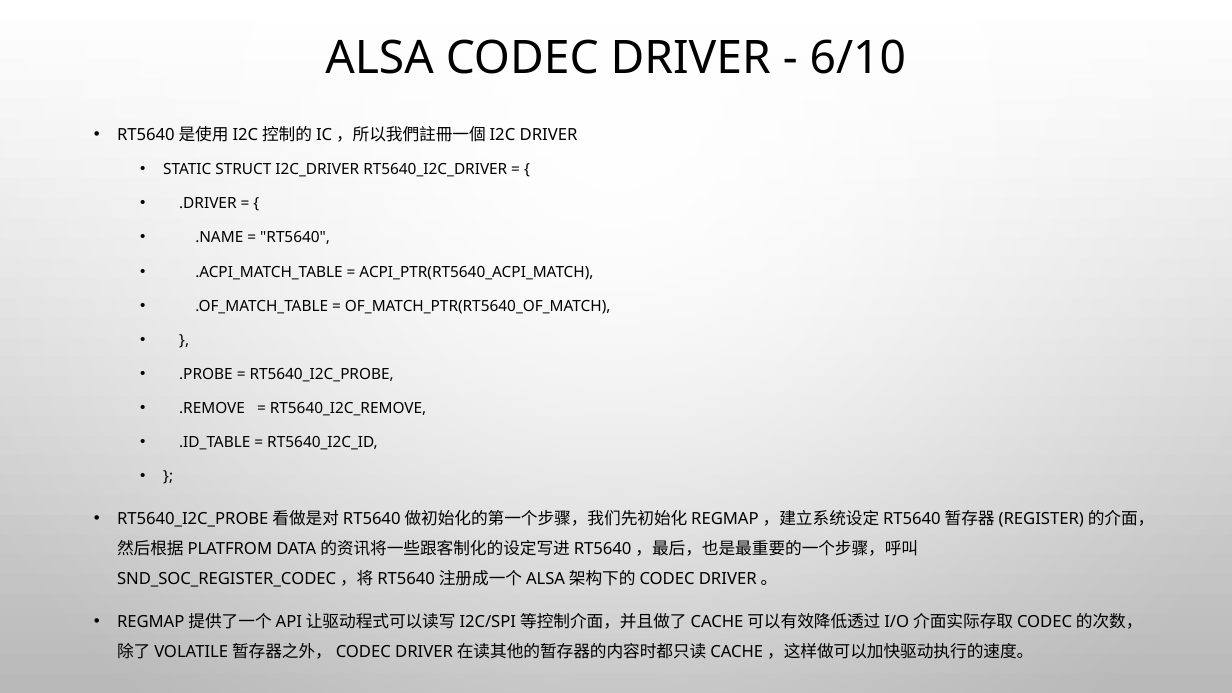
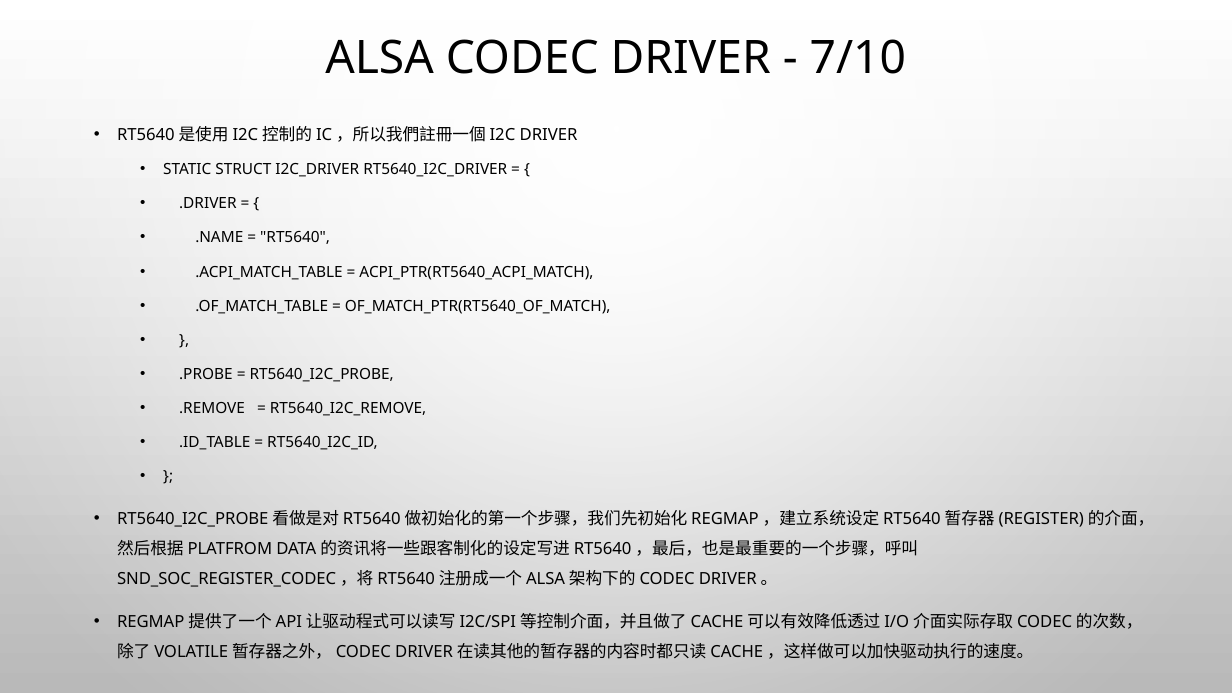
6/10: 6/10 -> 7/10
